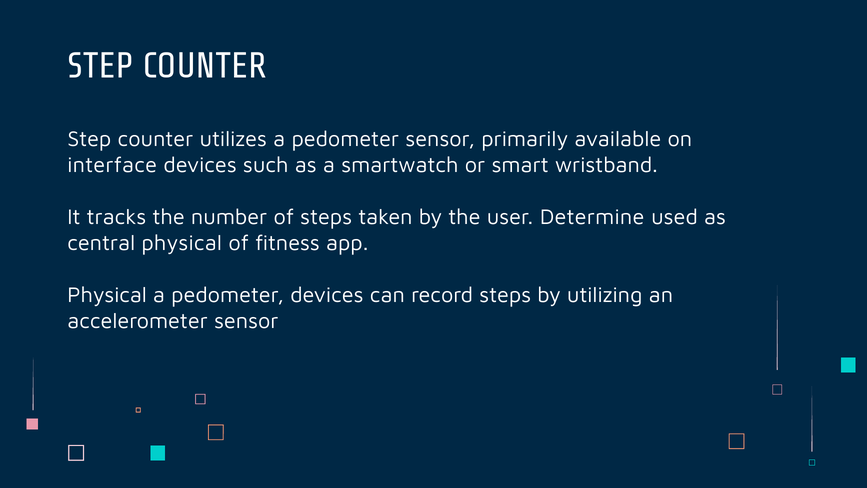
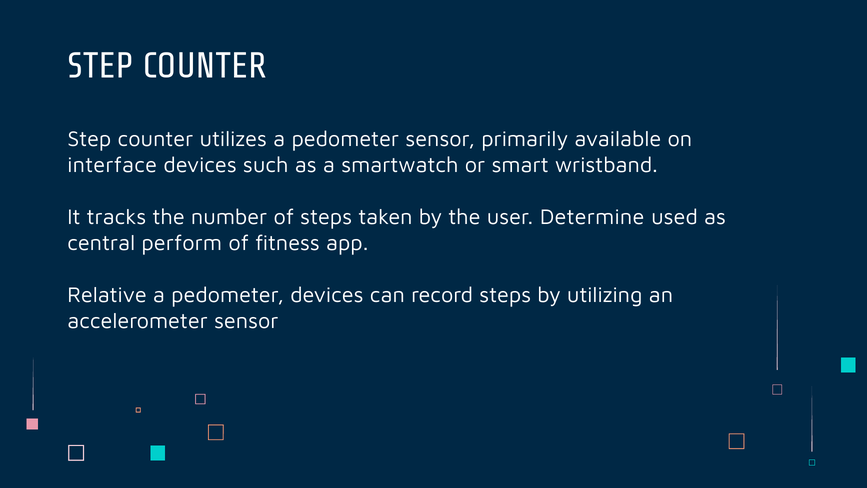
central physical: physical -> perform
Physical at (107, 295): Physical -> Relative
